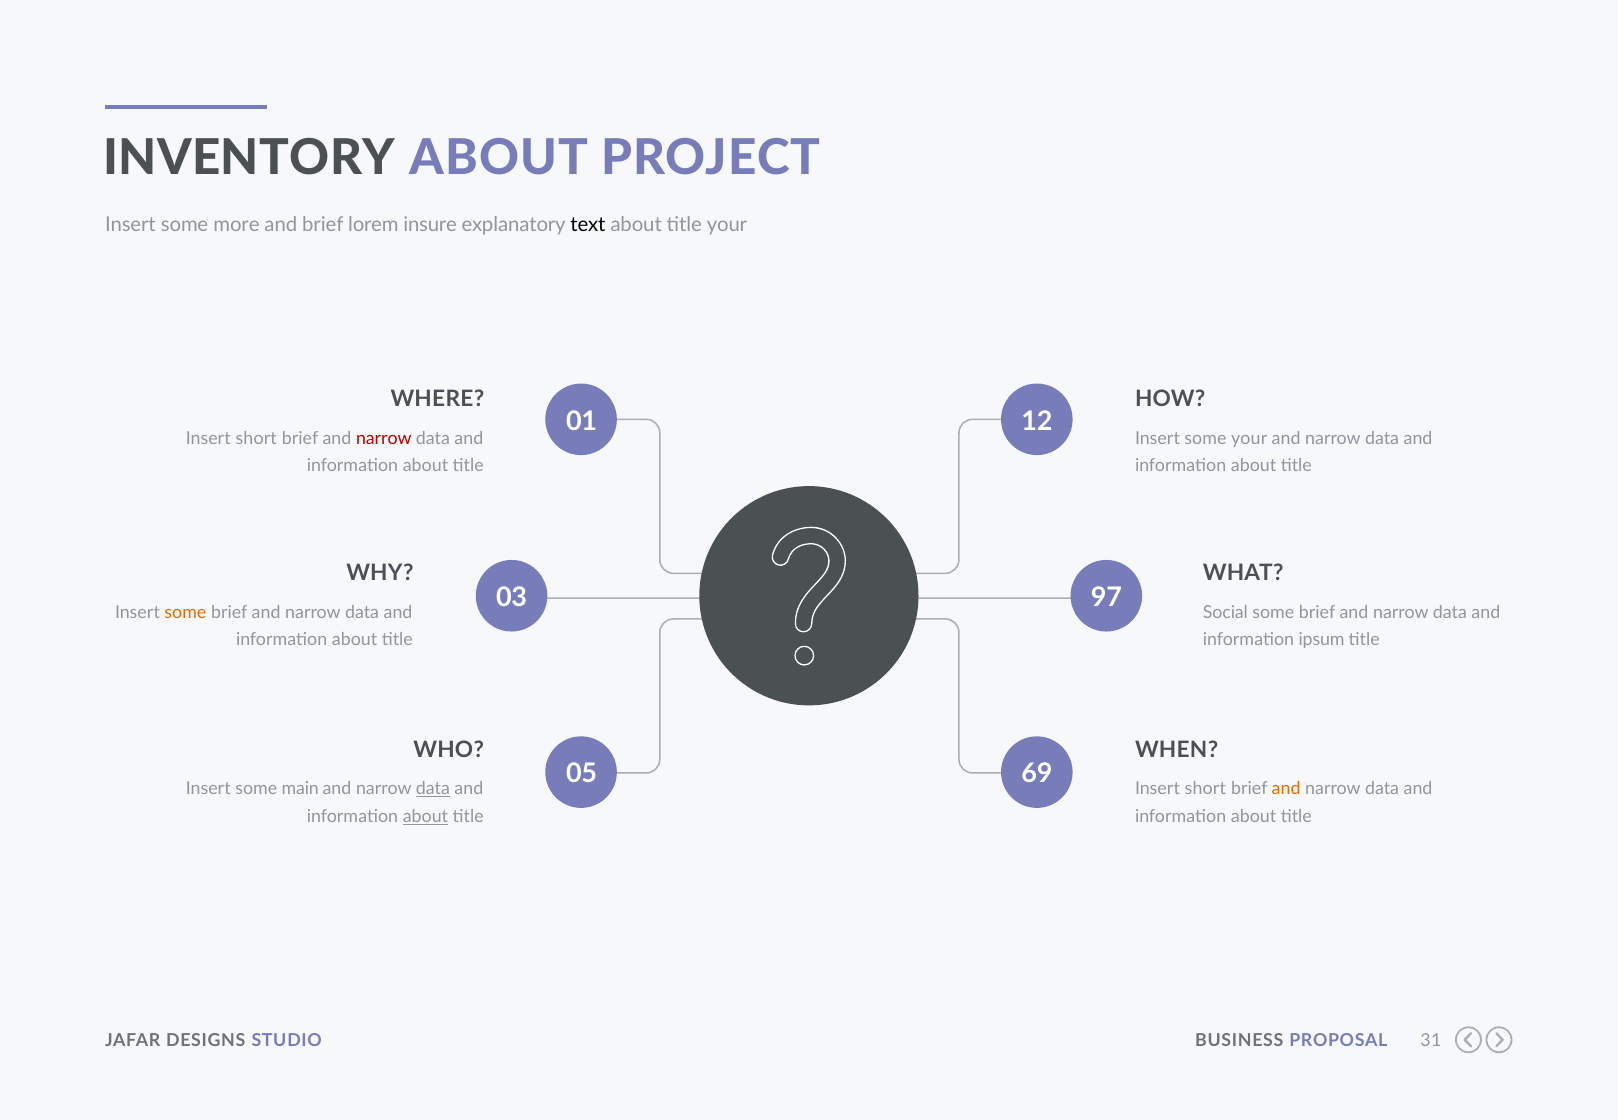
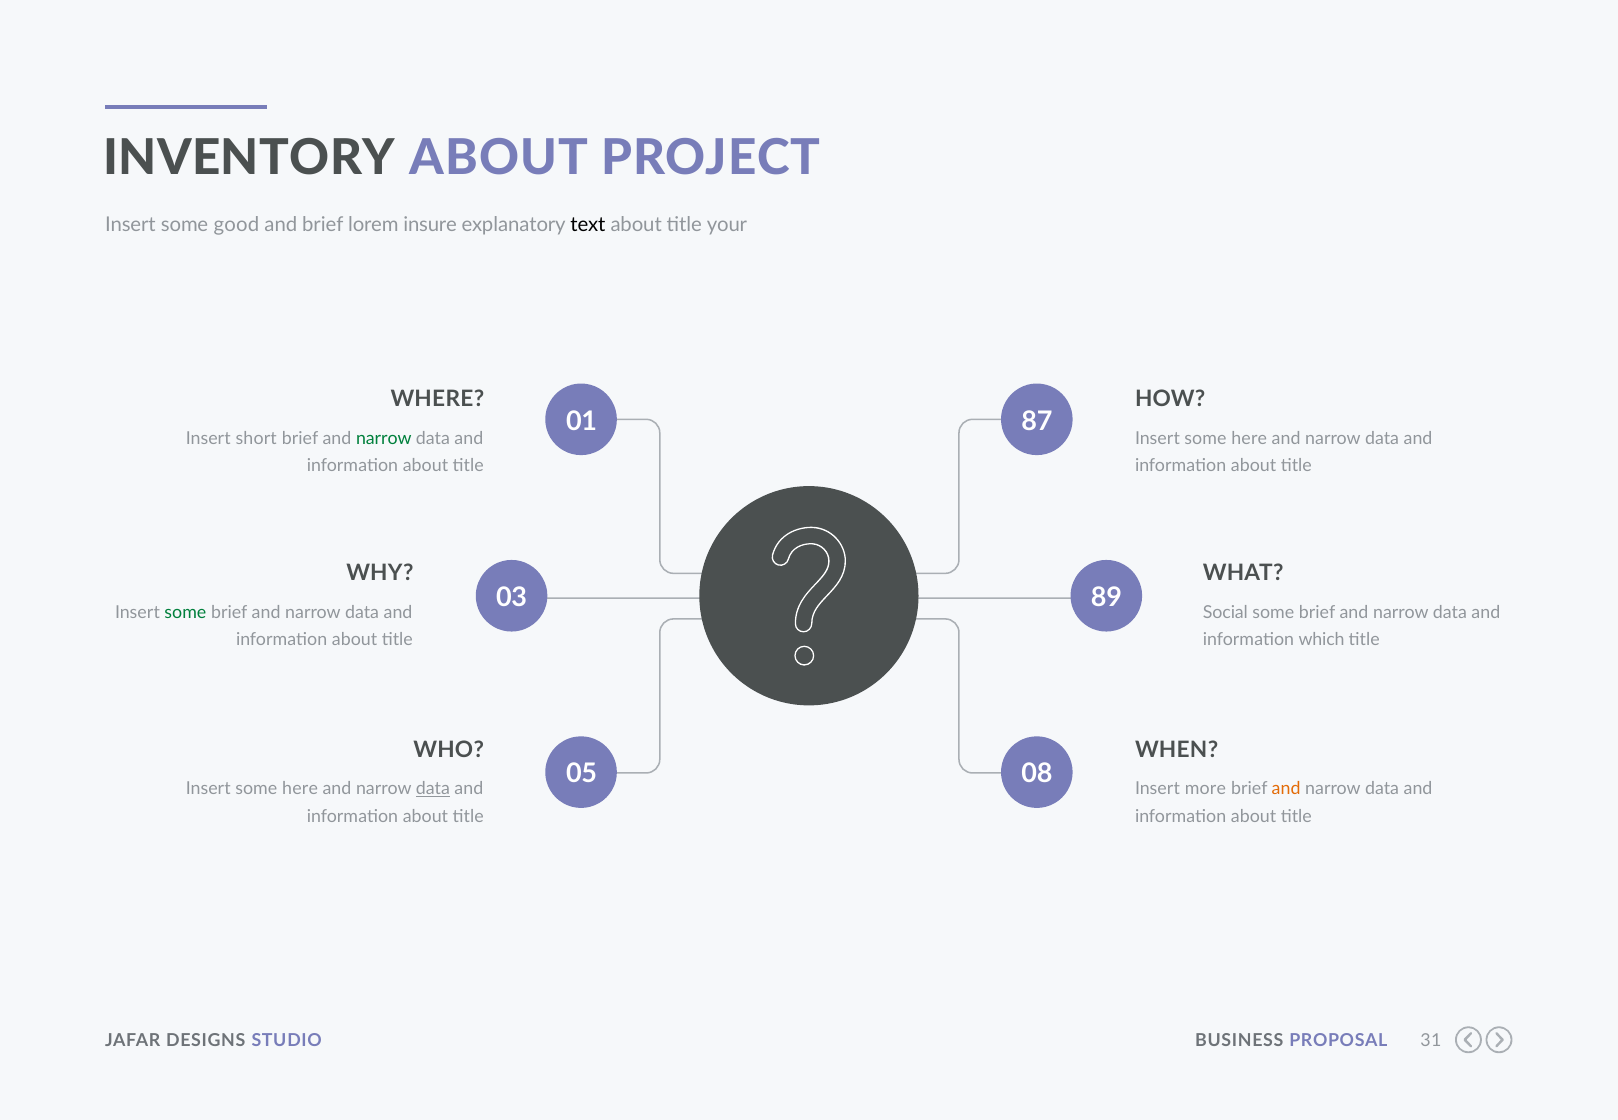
more: more -> good
12: 12 -> 87
narrow at (384, 438) colour: red -> green
your at (1249, 438): your -> here
97: 97 -> 89
some at (185, 612) colour: orange -> green
ipsum: ipsum -> which
69: 69 -> 08
main at (300, 789): main -> here
short at (1205, 789): short -> more
about at (425, 817) underline: present -> none
